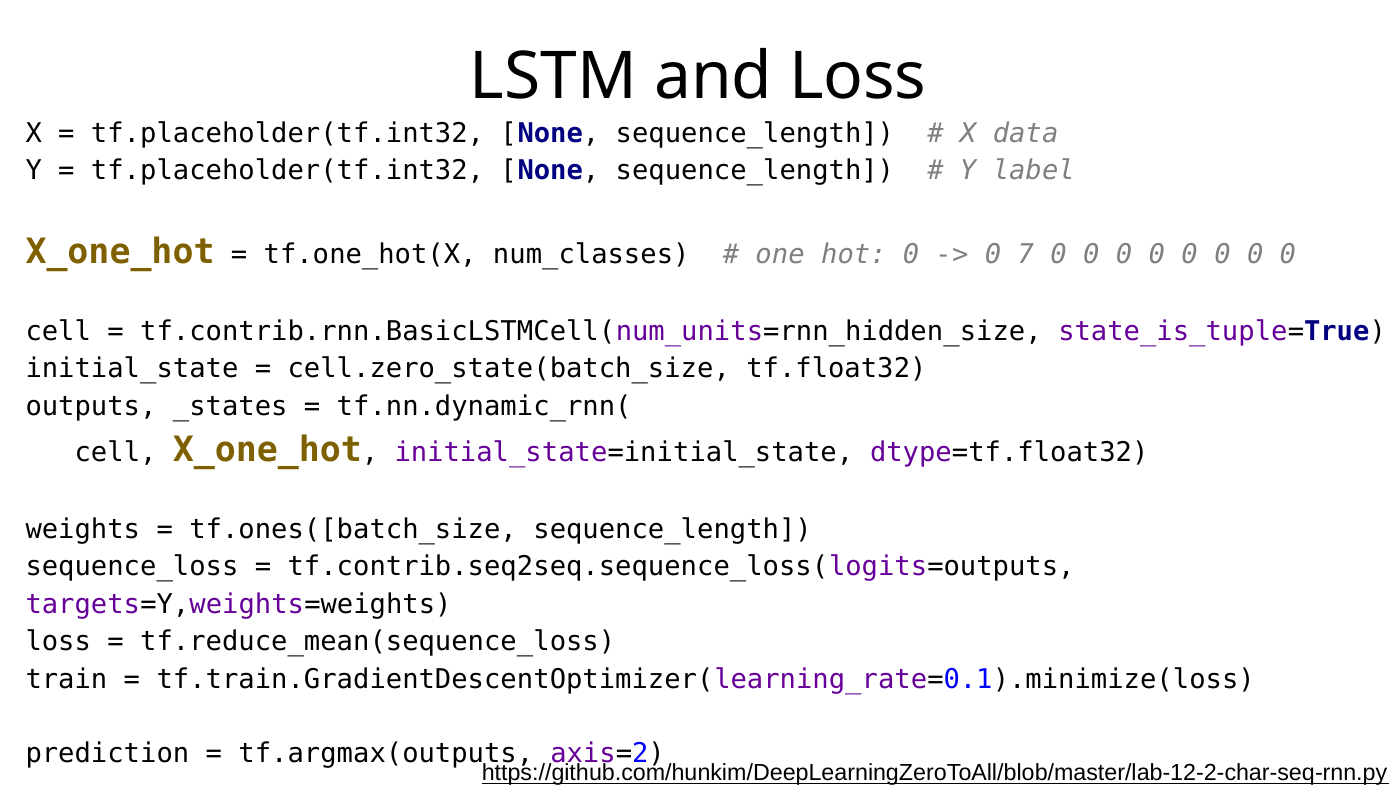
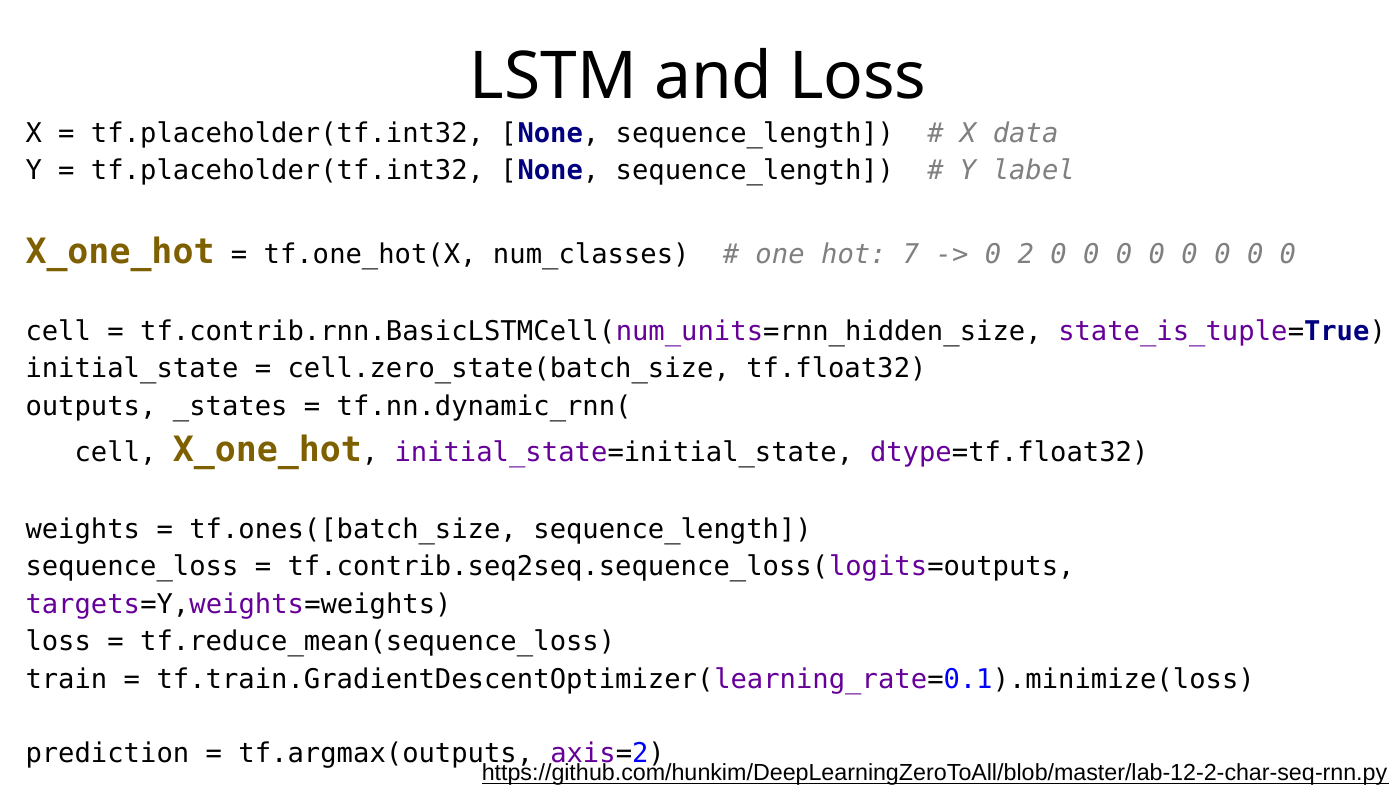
hot 0: 0 -> 7
7: 7 -> 2
